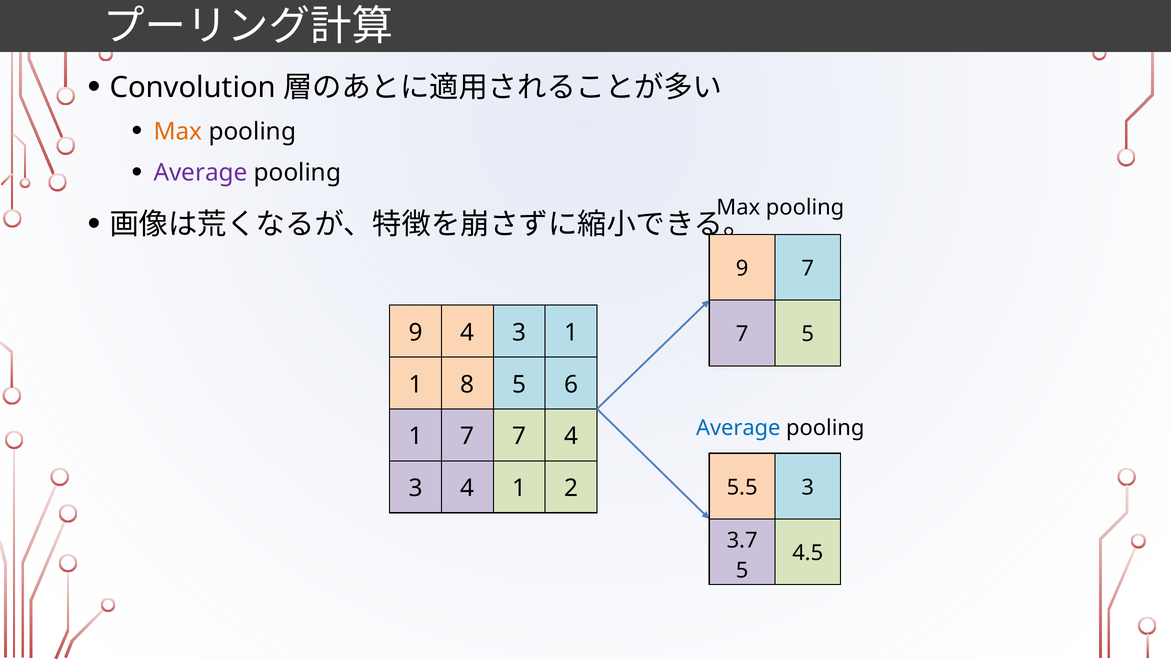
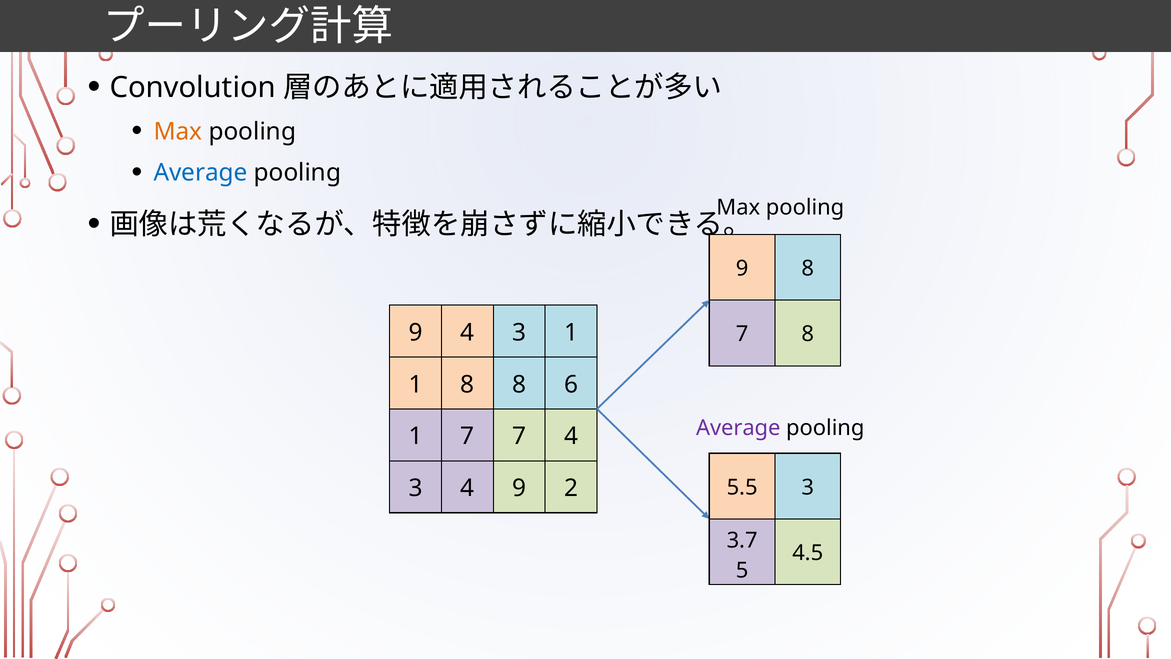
Average at (200, 173) colour: purple -> blue
9 7: 7 -> 8
7 5: 5 -> 8
8 5: 5 -> 8
Average at (738, 428) colour: blue -> purple
4 1: 1 -> 9
